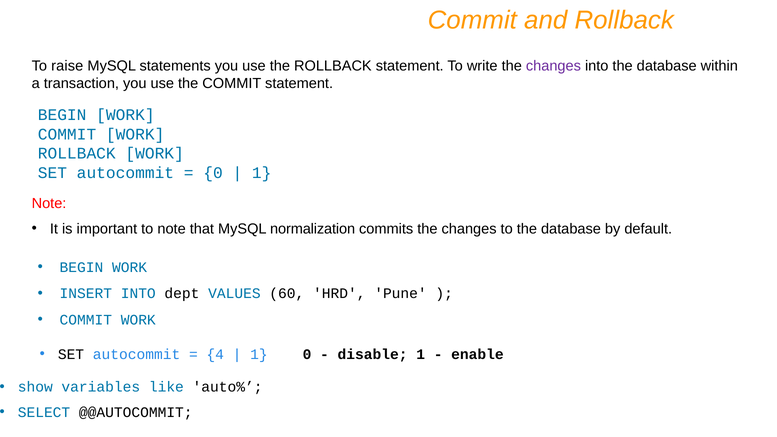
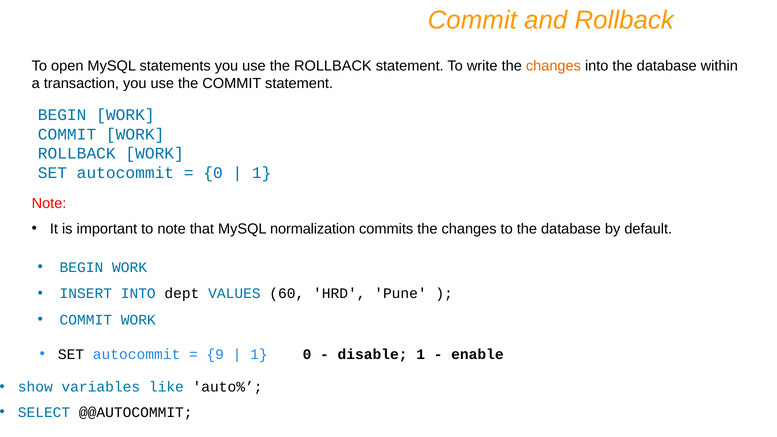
raise: raise -> open
changes at (553, 66) colour: purple -> orange
4: 4 -> 9
